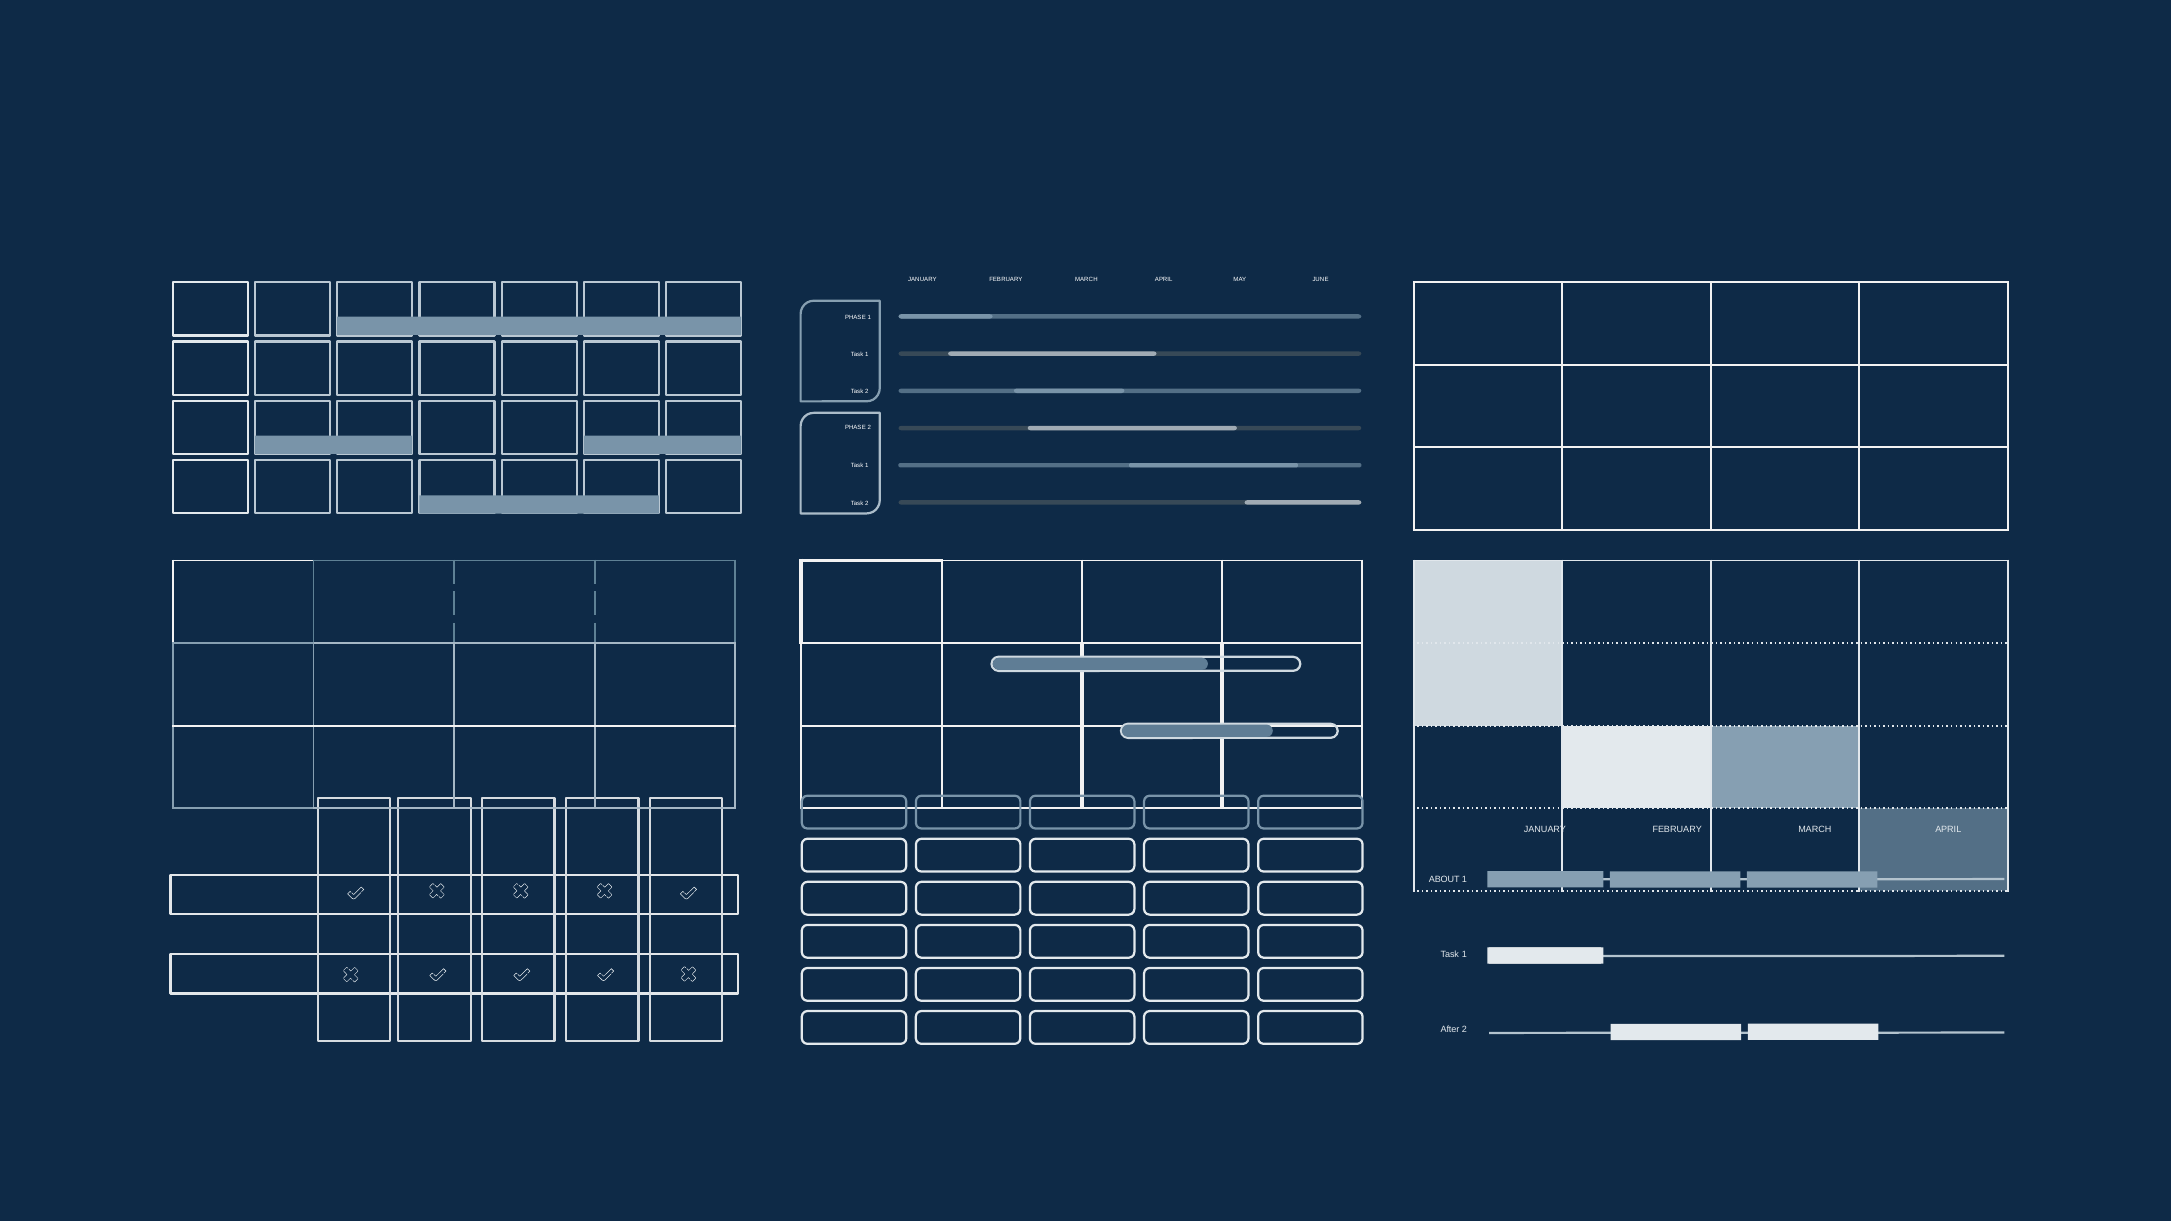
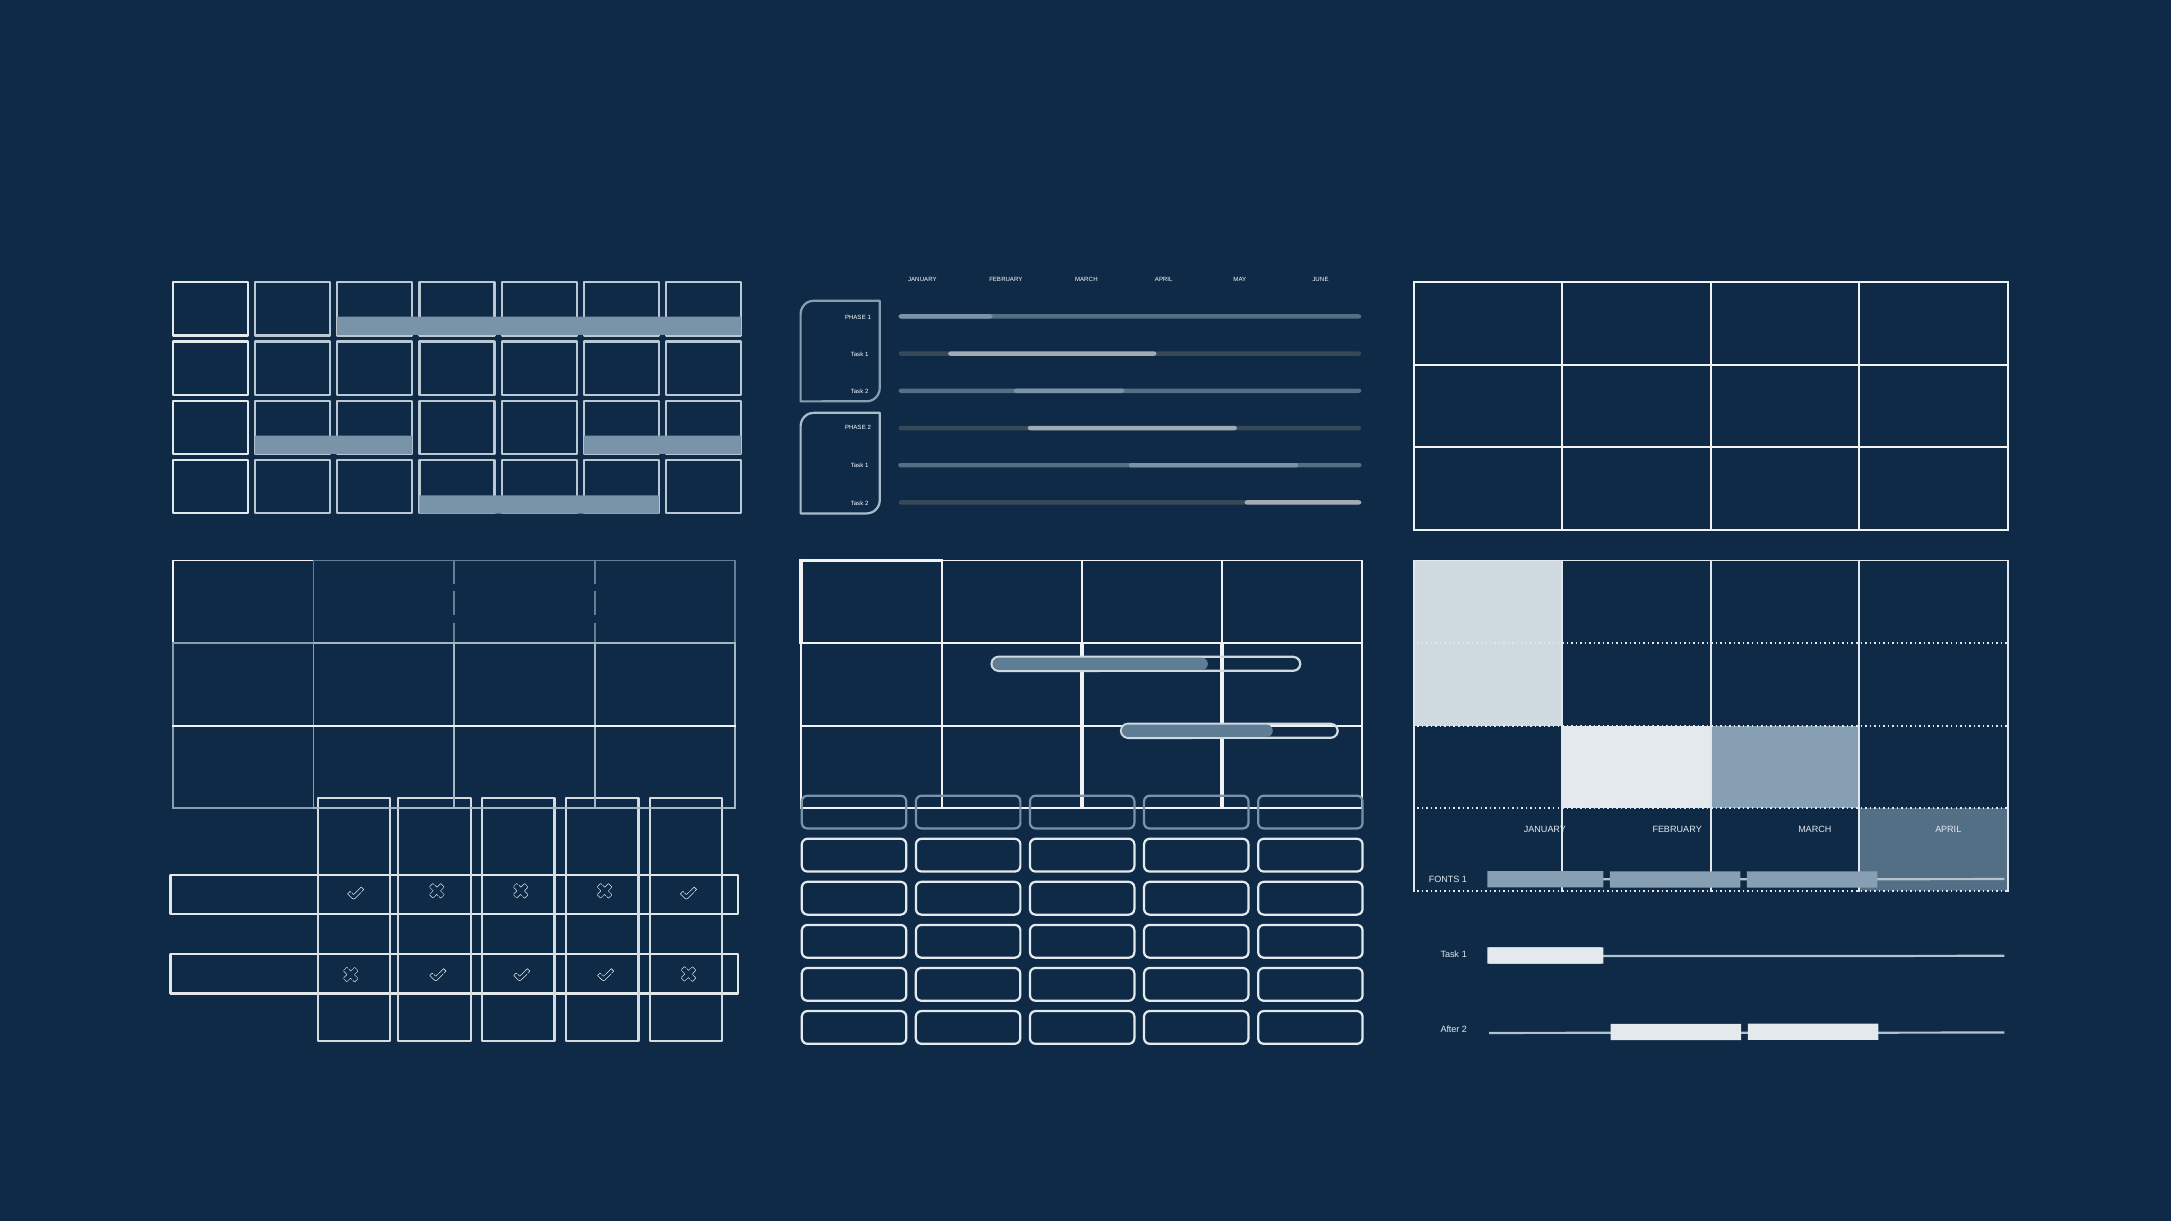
ABOUT: ABOUT -> FONTS
